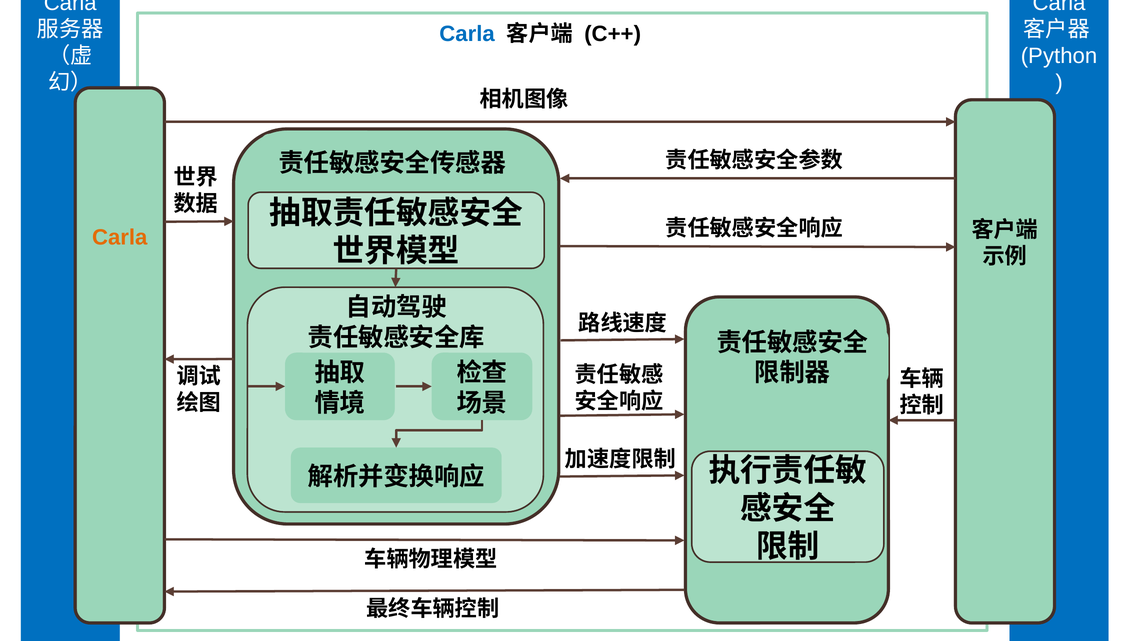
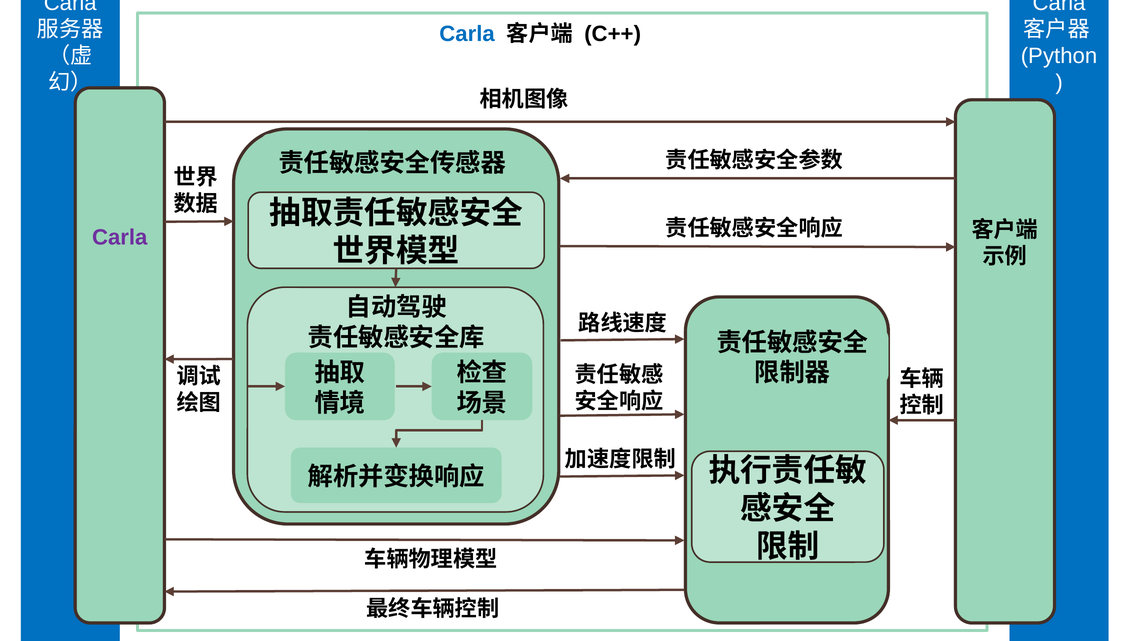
Carla at (120, 237) colour: orange -> purple
